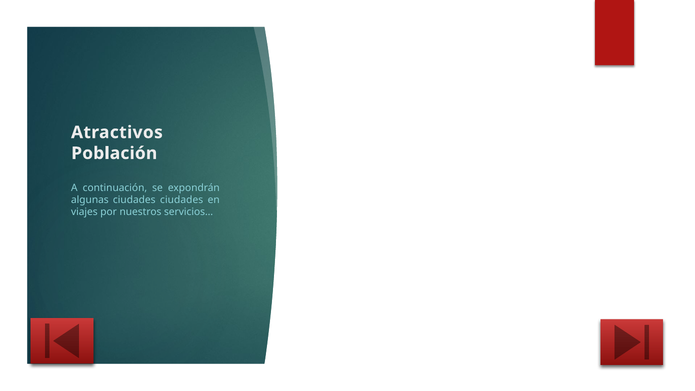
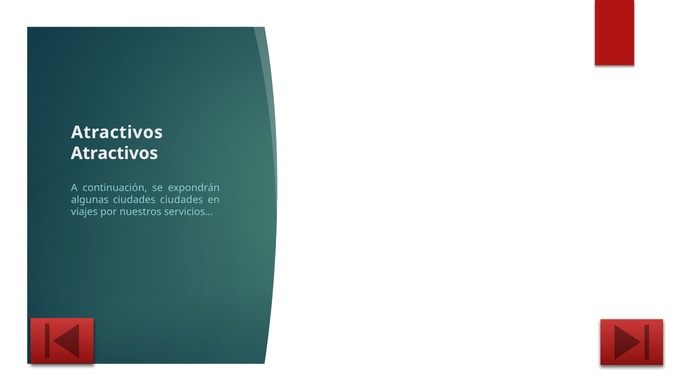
Población at (114, 153): Población -> Atractivos
